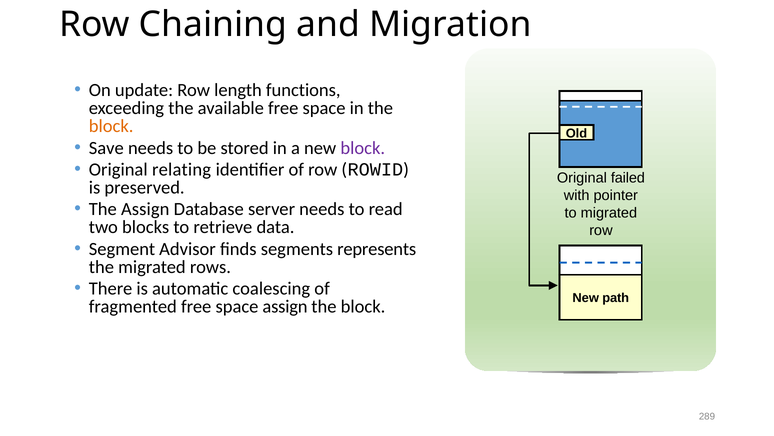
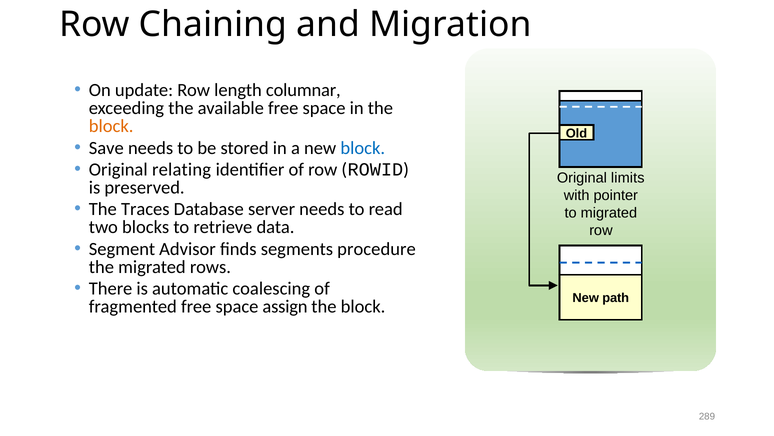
functions: functions -> columnar
block at (363, 148) colour: purple -> blue
failed: failed -> limits
The Assign: Assign -> Traces
represents: represents -> procedure
